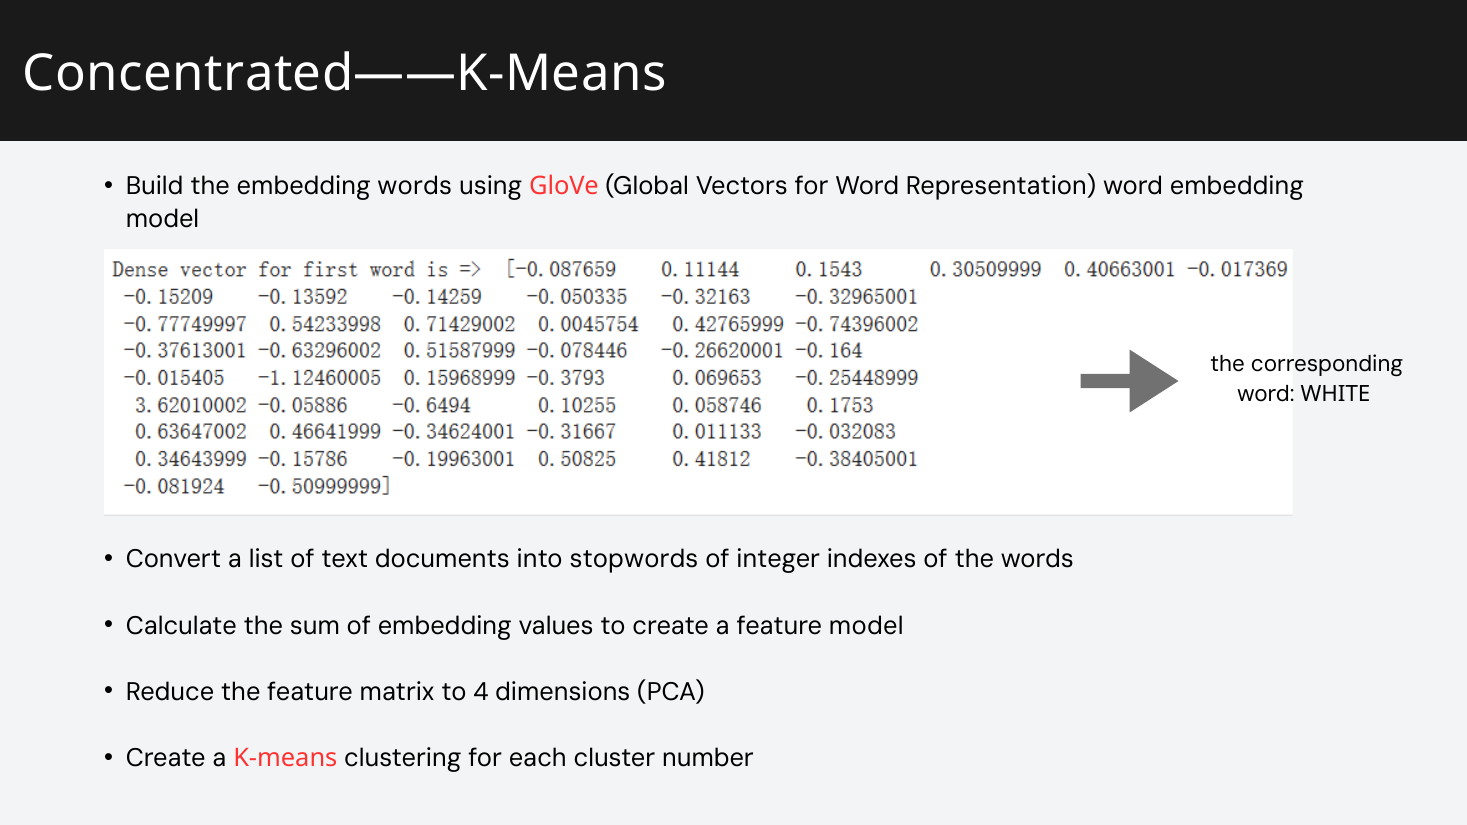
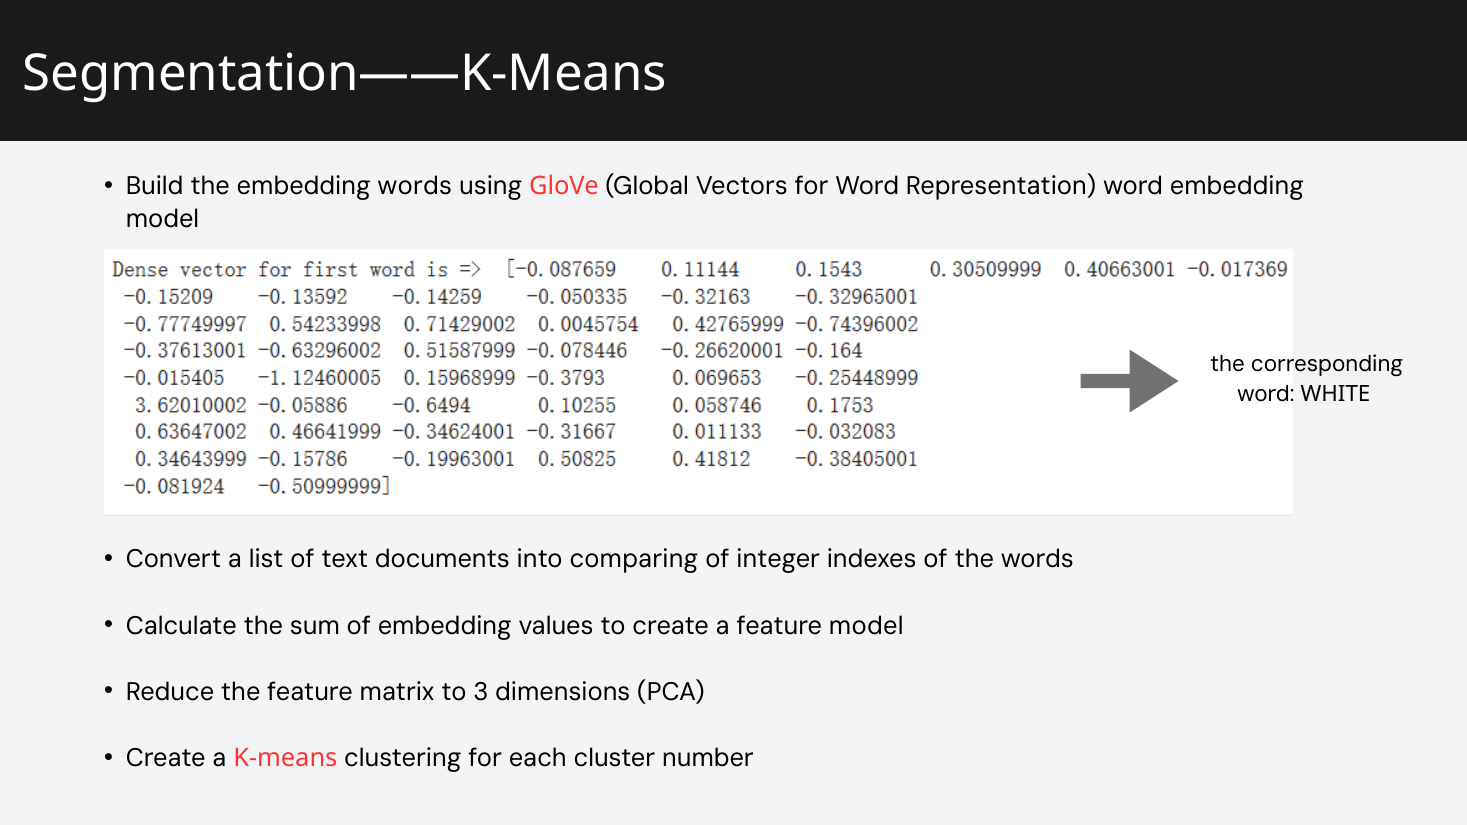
Concentrated——K-Means: Concentrated——K-Means -> Segmentation——K-Means
stopwords: stopwords -> comparing
4: 4 -> 3
